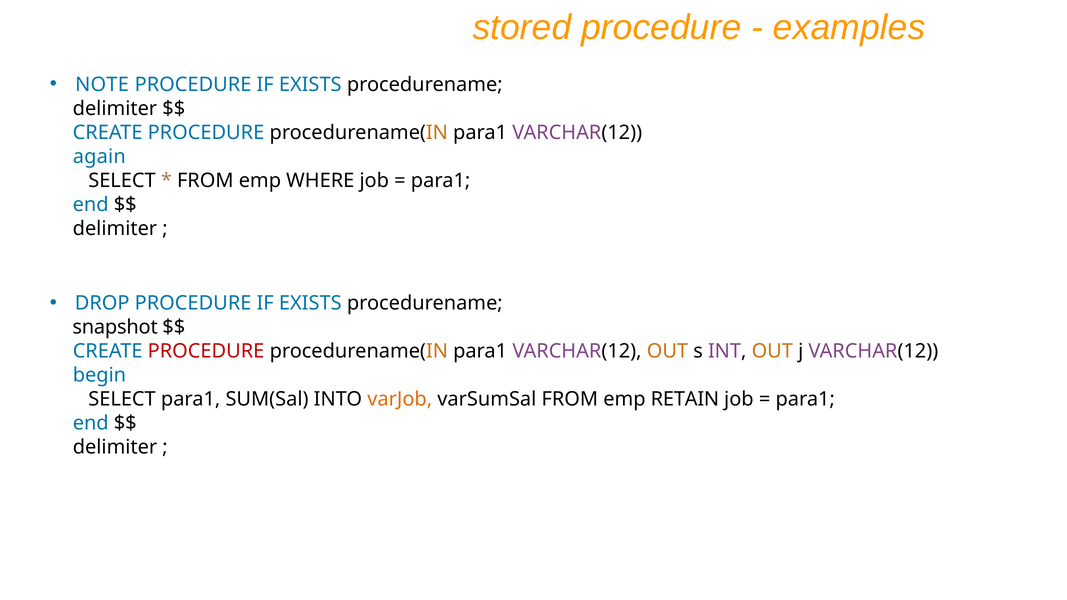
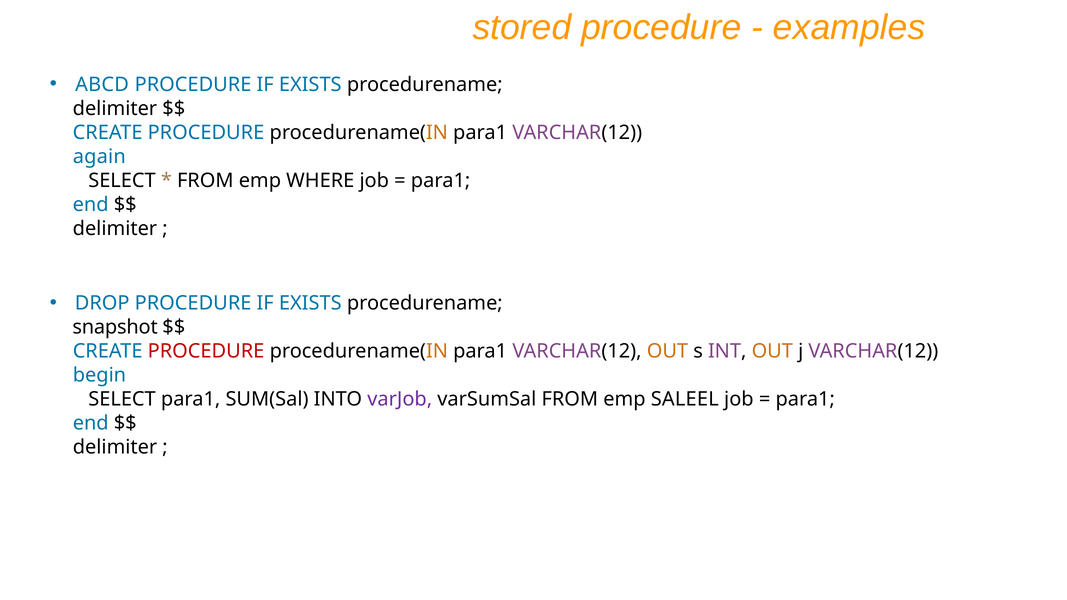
NOTE: NOTE -> ABCD
varJob colour: orange -> purple
RETAIN: RETAIN -> SALEEL
